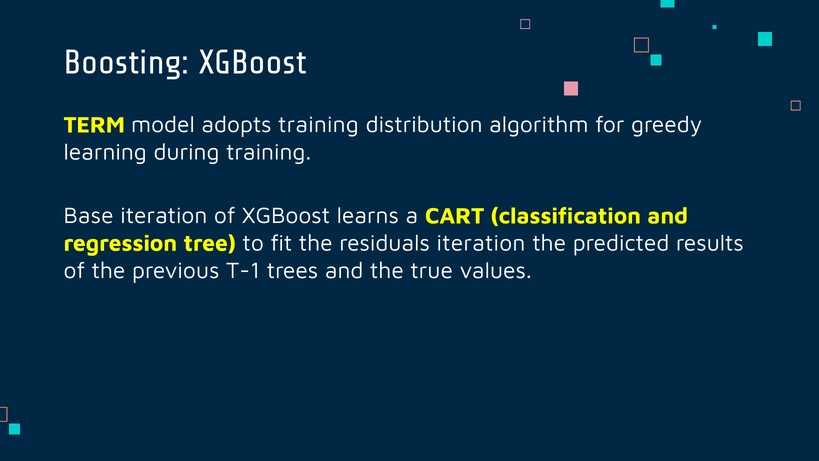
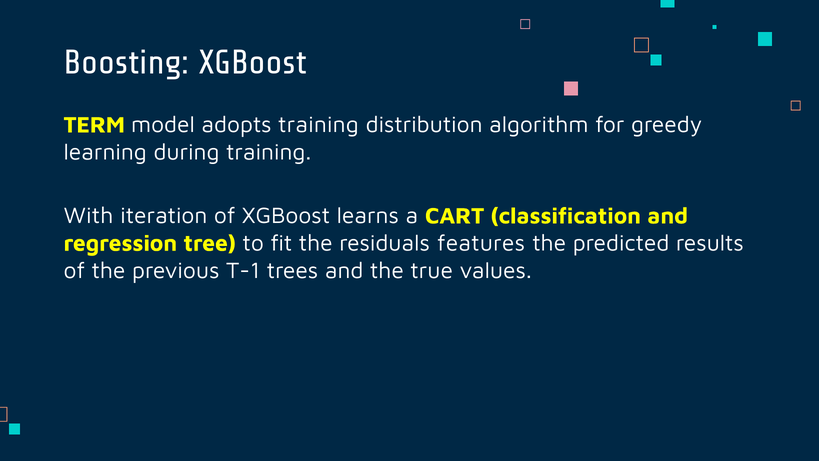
Base: Base -> With
residuals iteration: iteration -> features
